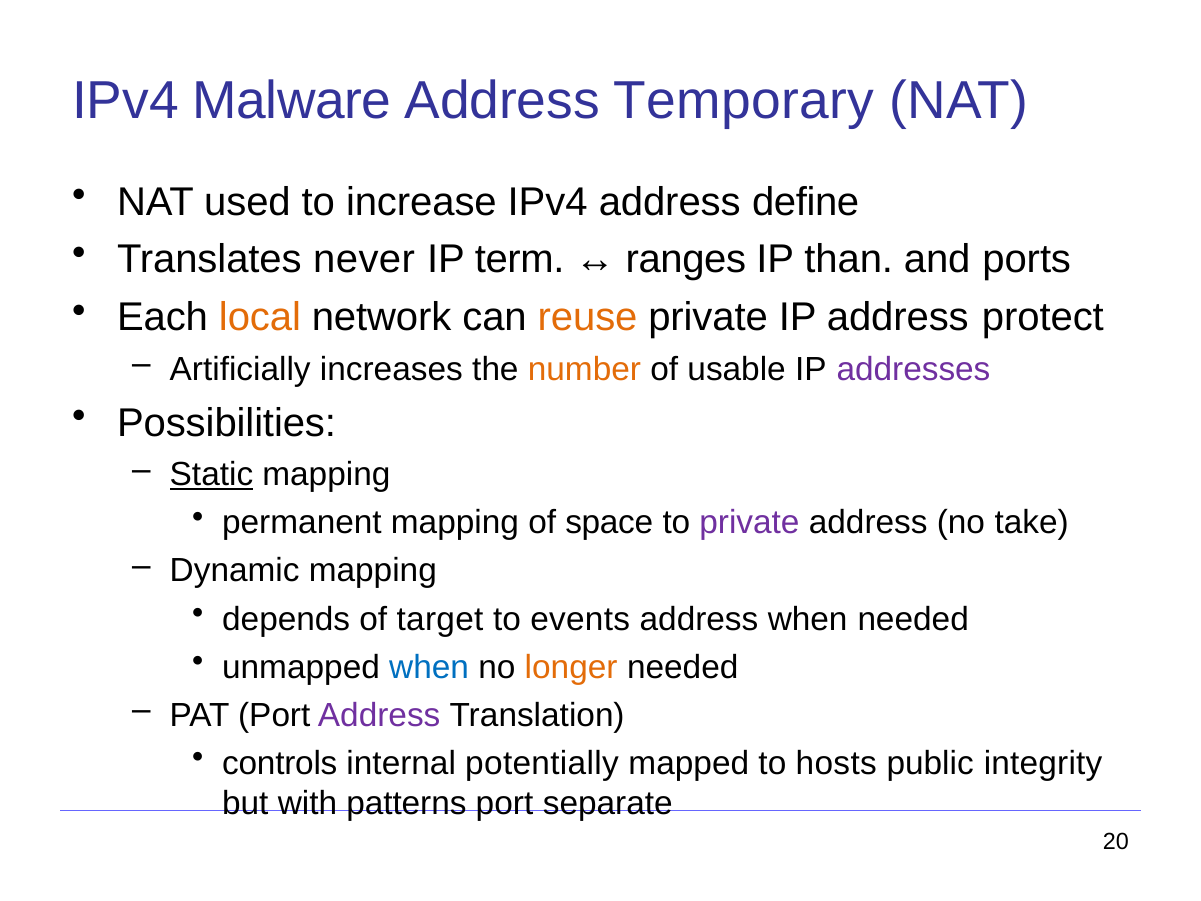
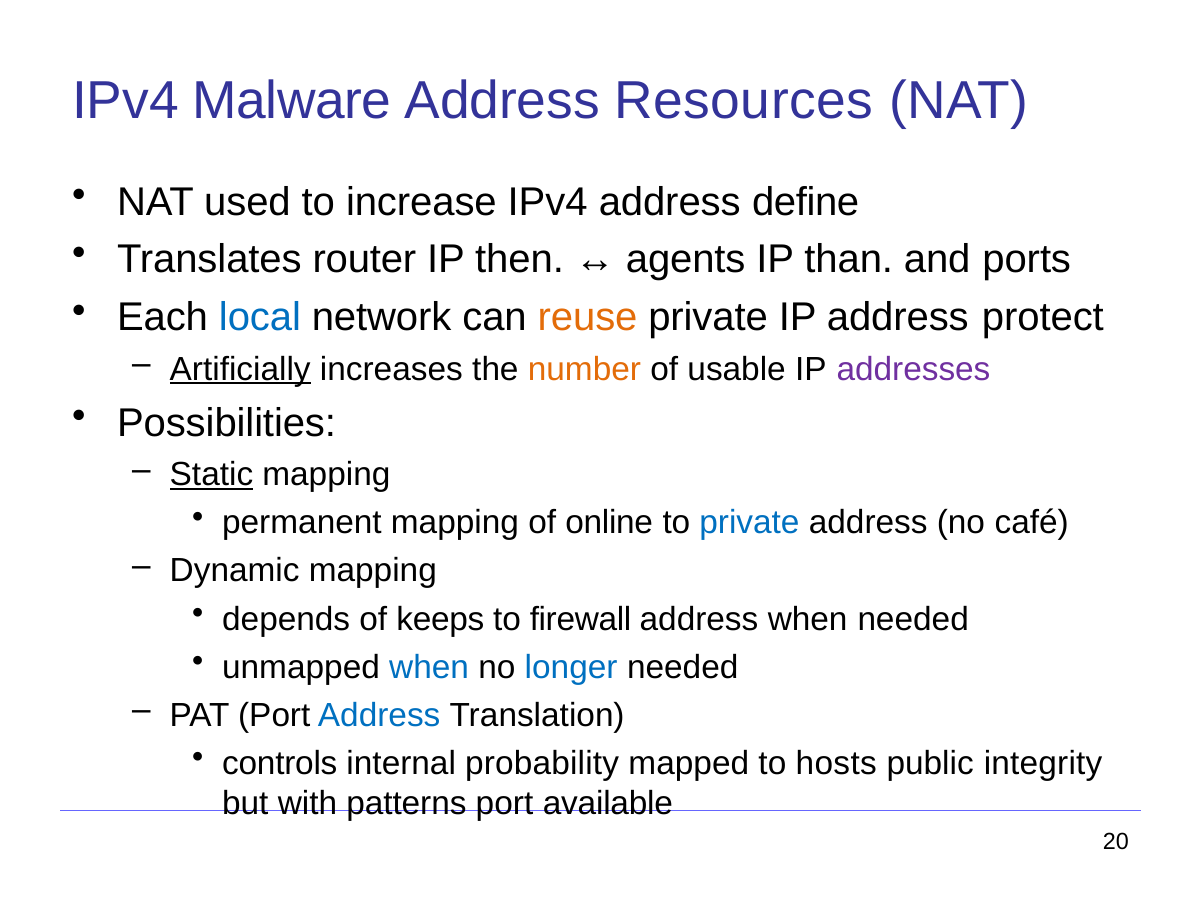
Temporary: Temporary -> Resources
never: never -> router
term: term -> then
ranges: ranges -> agents
local colour: orange -> blue
Artificially underline: none -> present
space: space -> online
private at (749, 523) colour: purple -> blue
take: take -> café
target: target -> keeps
events: events -> firewall
longer colour: orange -> blue
Address at (379, 715) colour: purple -> blue
potentially: potentially -> probability
separate: separate -> available
